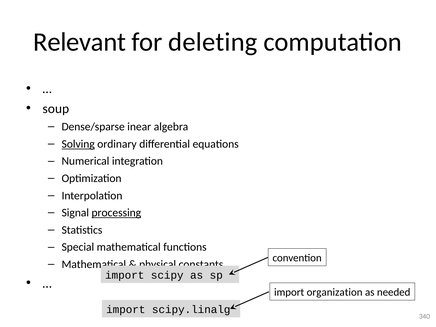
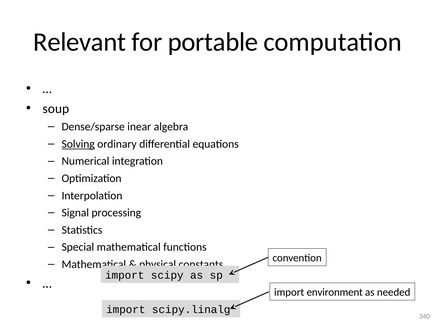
deleting: deleting -> portable
processing underline: present -> none
organization: organization -> environment
